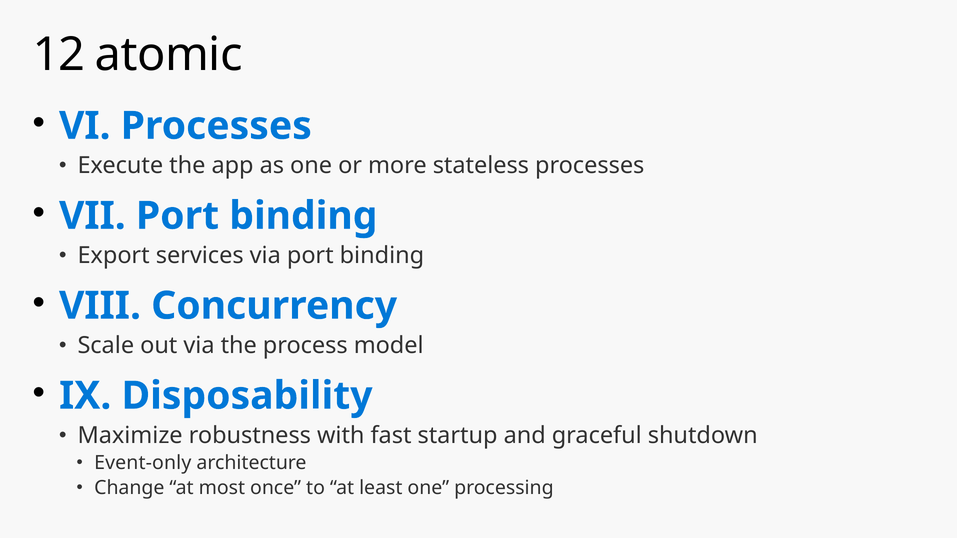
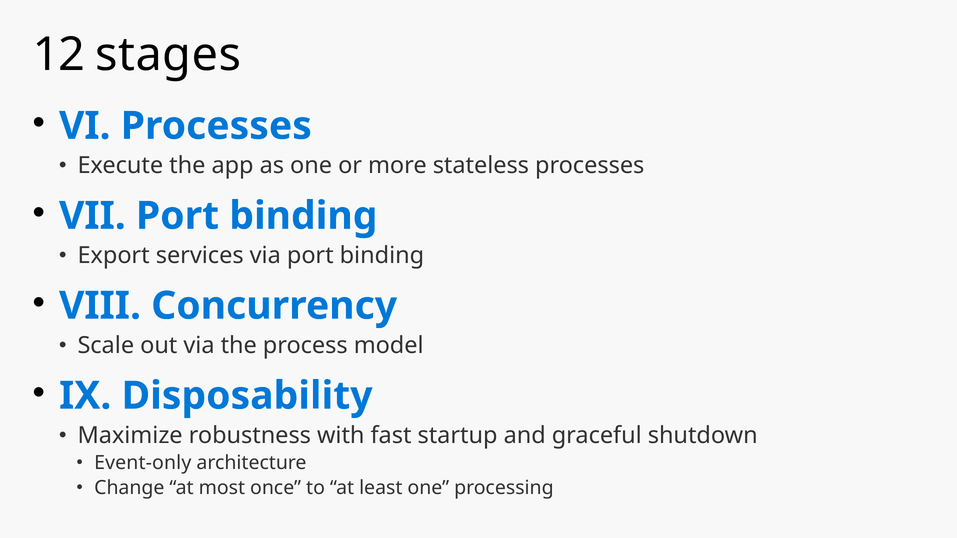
atomic: atomic -> stages
